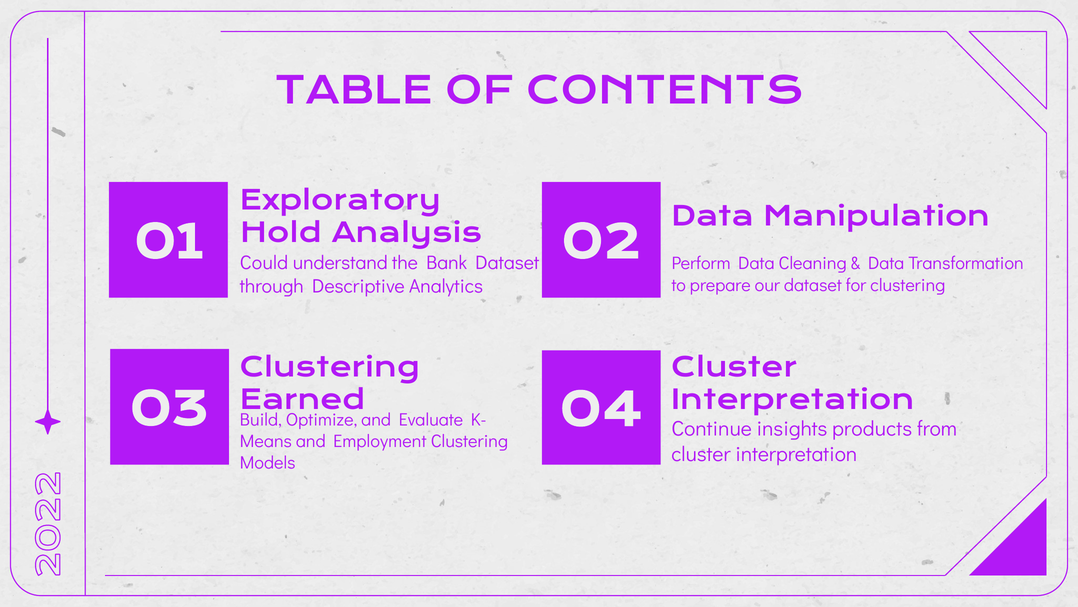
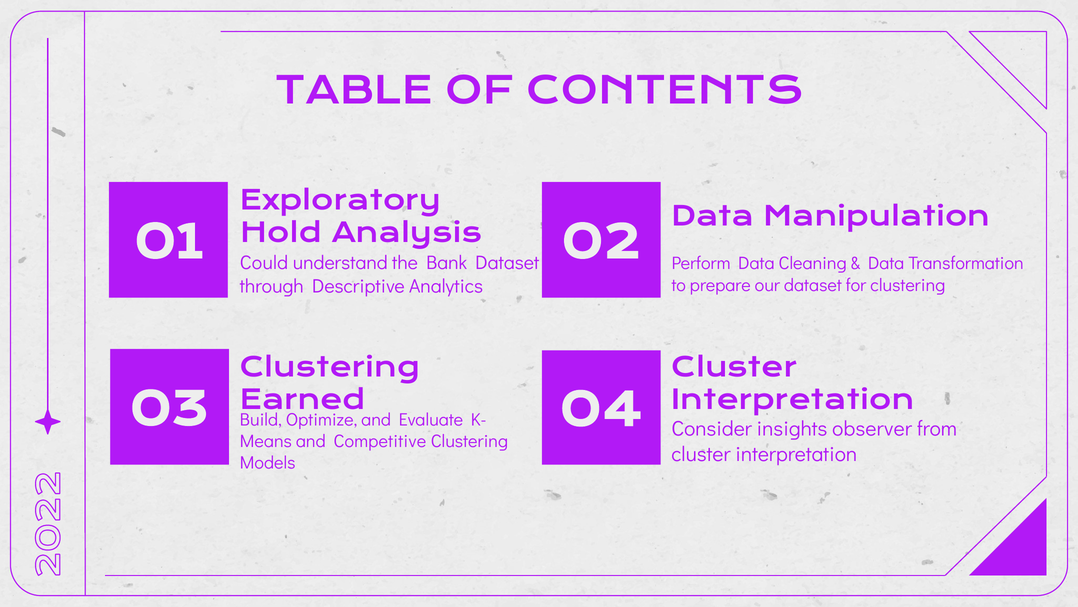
Continue: Continue -> Consider
products: products -> observer
Employment: Employment -> Competitive
